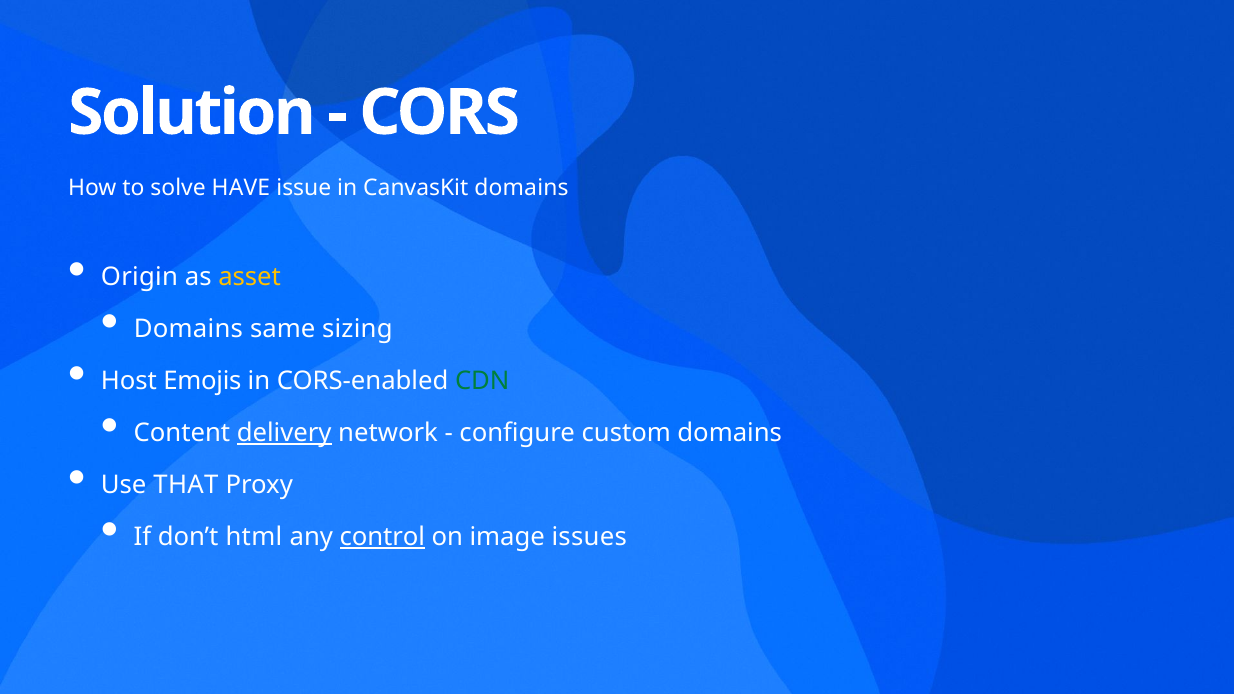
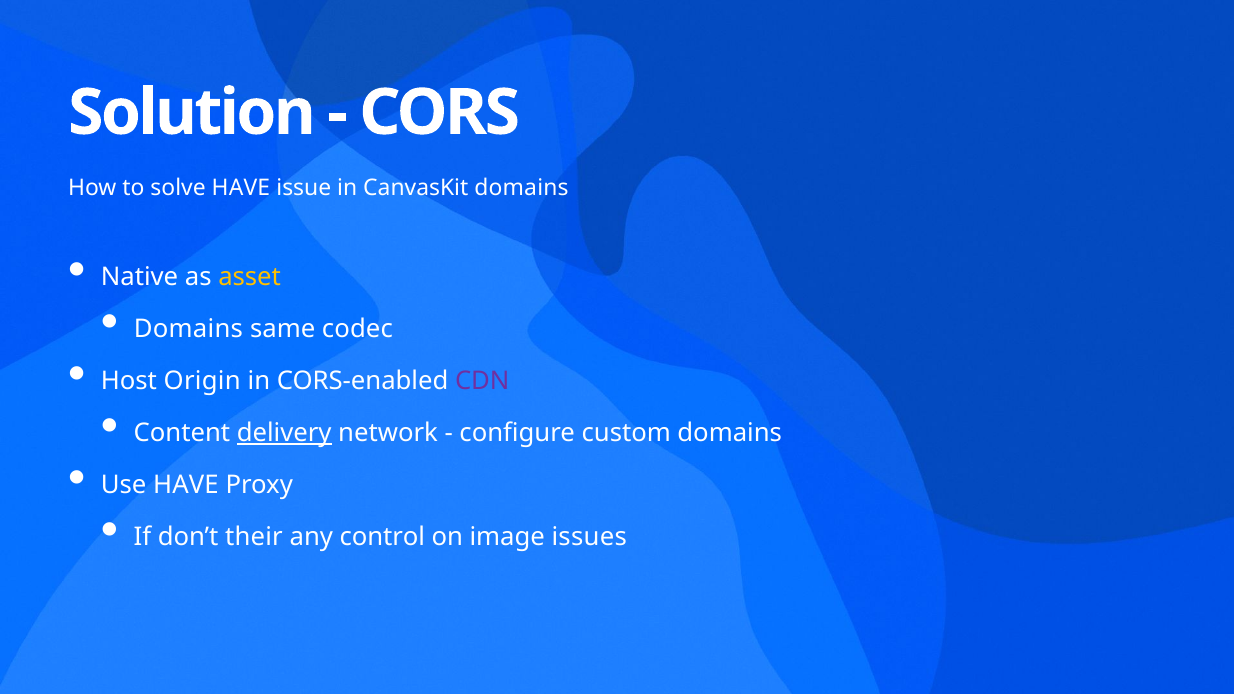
Origin: Origin -> Native
sizing: sizing -> codec
Emojis: Emojis -> Origin
CDN colour: green -> purple
Use THAT: THAT -> HAVE
html: html -> their
control underline: present -> none
